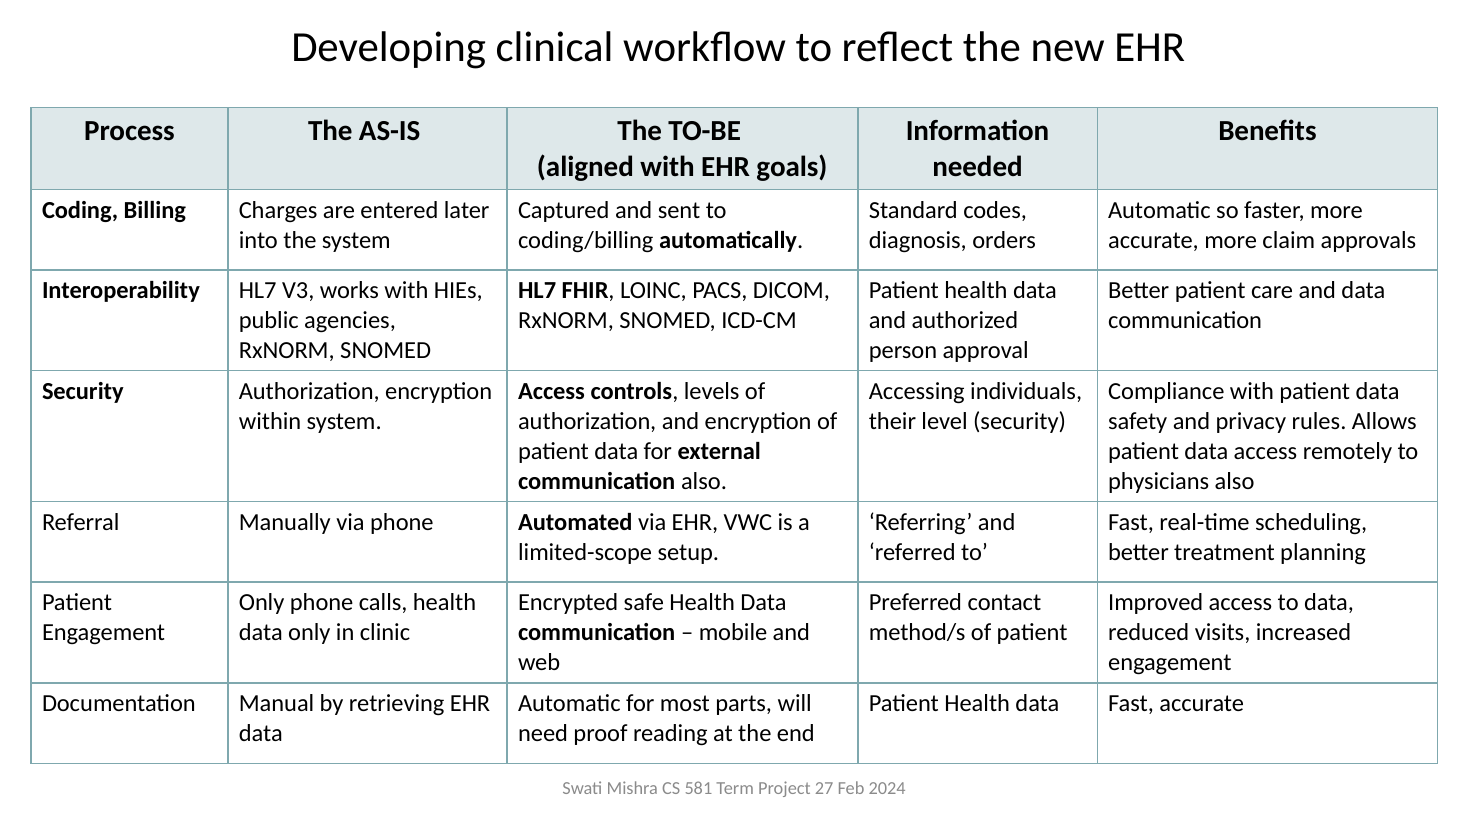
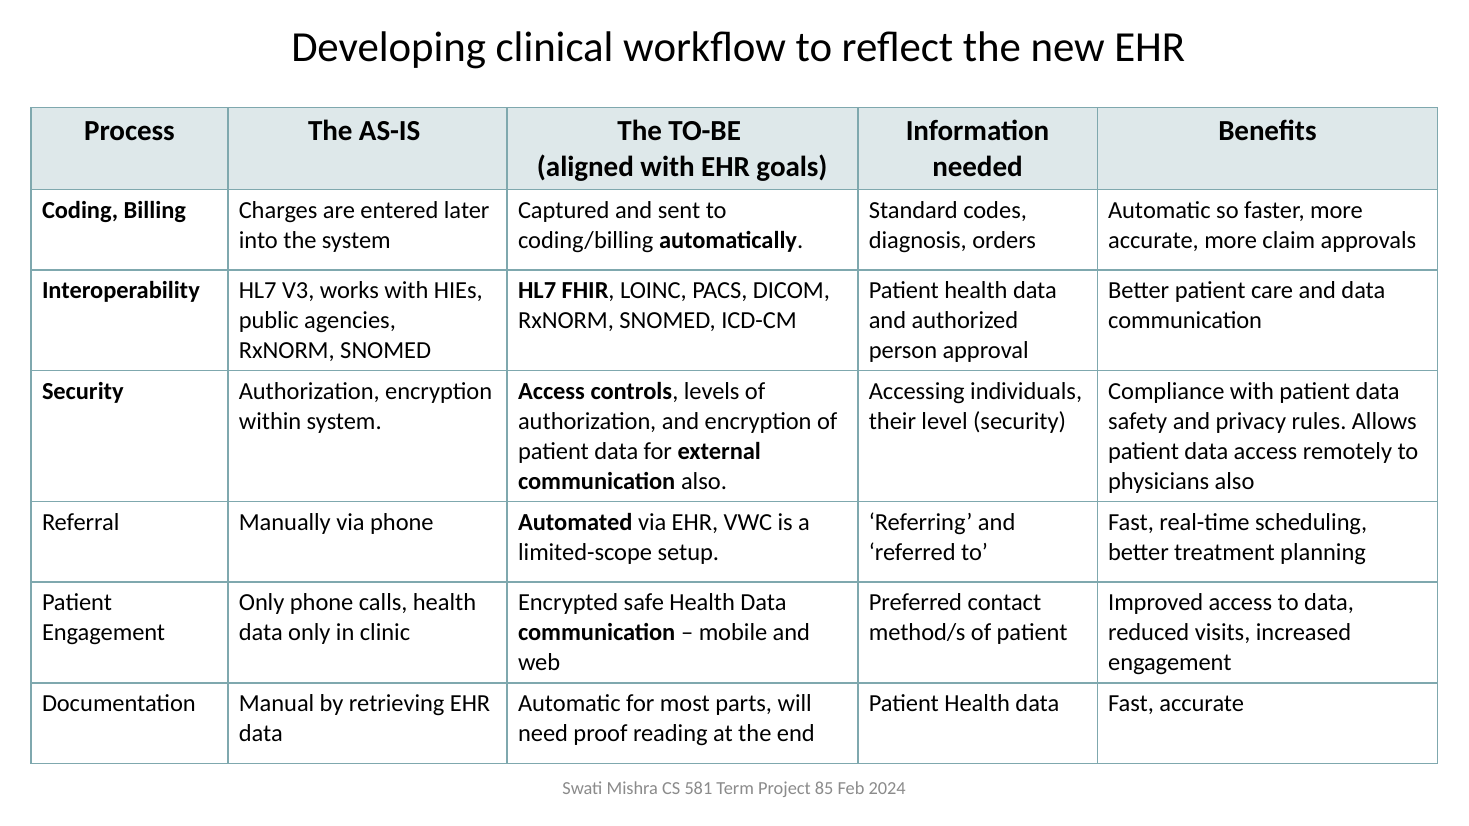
27: 27 -> 85
